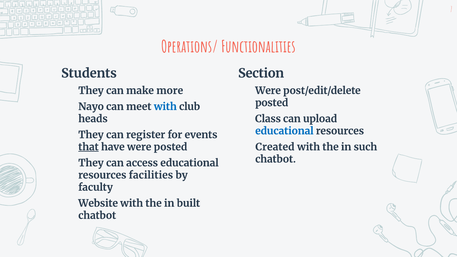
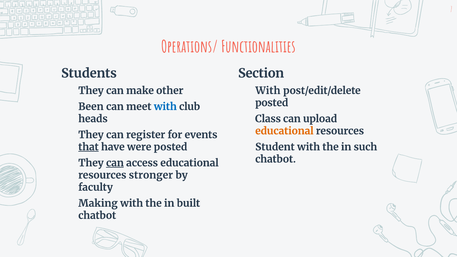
more: more -> other
Were at (268, 91): Were -> With
Nayo: Nayo -> Been
educational at (284, 131) colour: blue -> orange
Created: Created -> Student
can at (115, 163) underline: none -> present
facilities: facilities -> stronger
Website: Website -> Making
